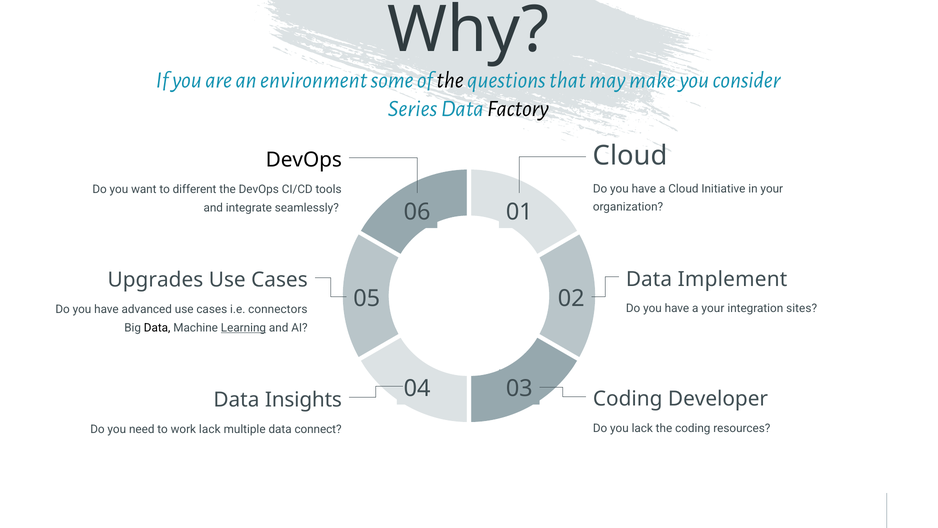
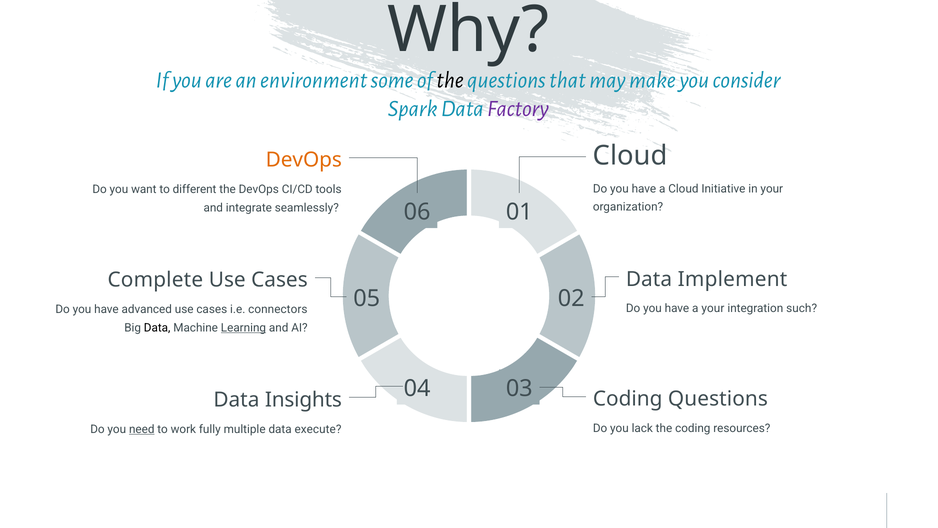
Series: Series -> Spark
Factory colour: black -> purple
DevOps at (304, 160) colour: black -> orange
Upgrades: Upgrades -> Complete
sites: sites -> such
Coding Developer: Developer -> Questions
need underline: none -> present
work lack: lack -> fully
connect: connect -> execute
